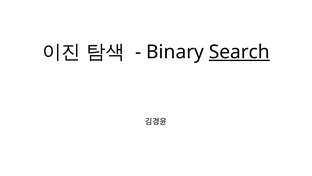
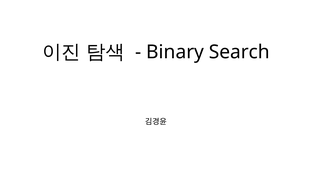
Search underline: present -> none
